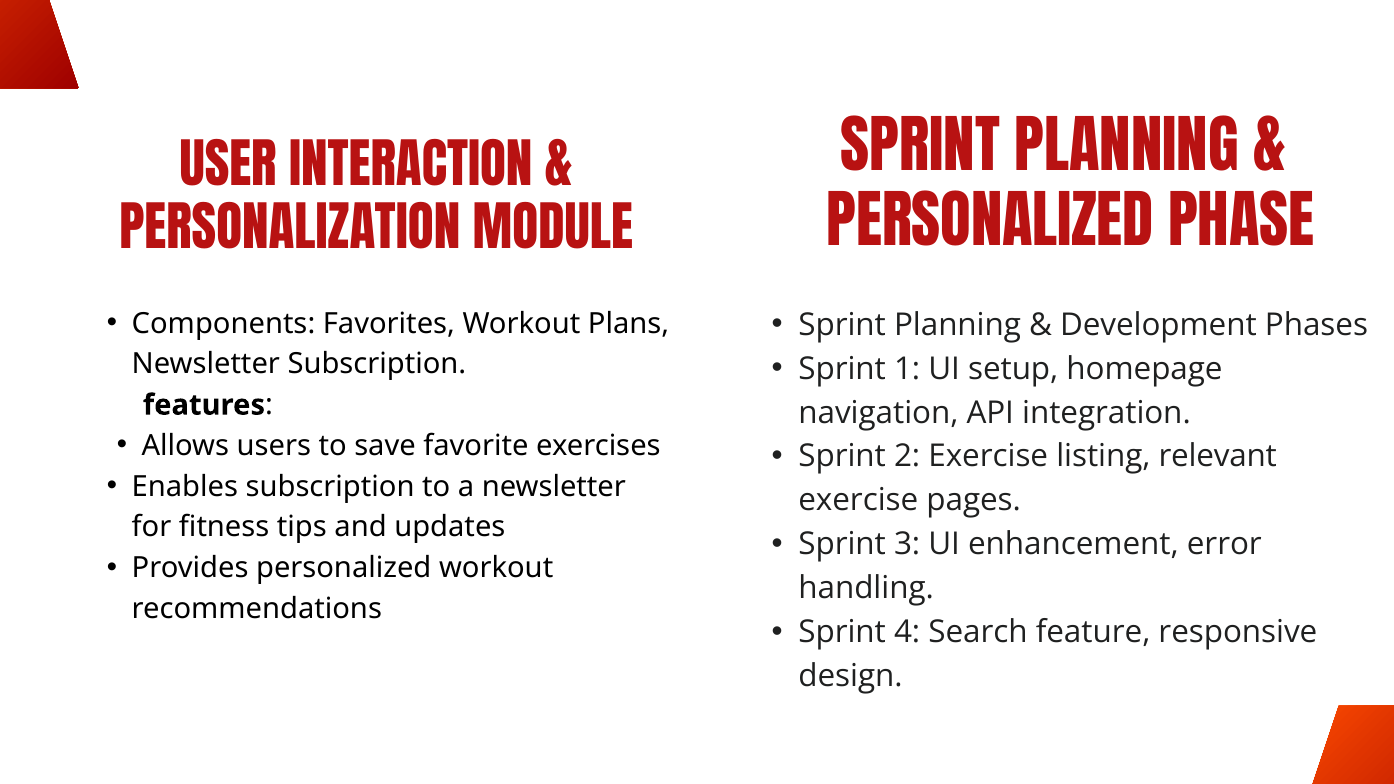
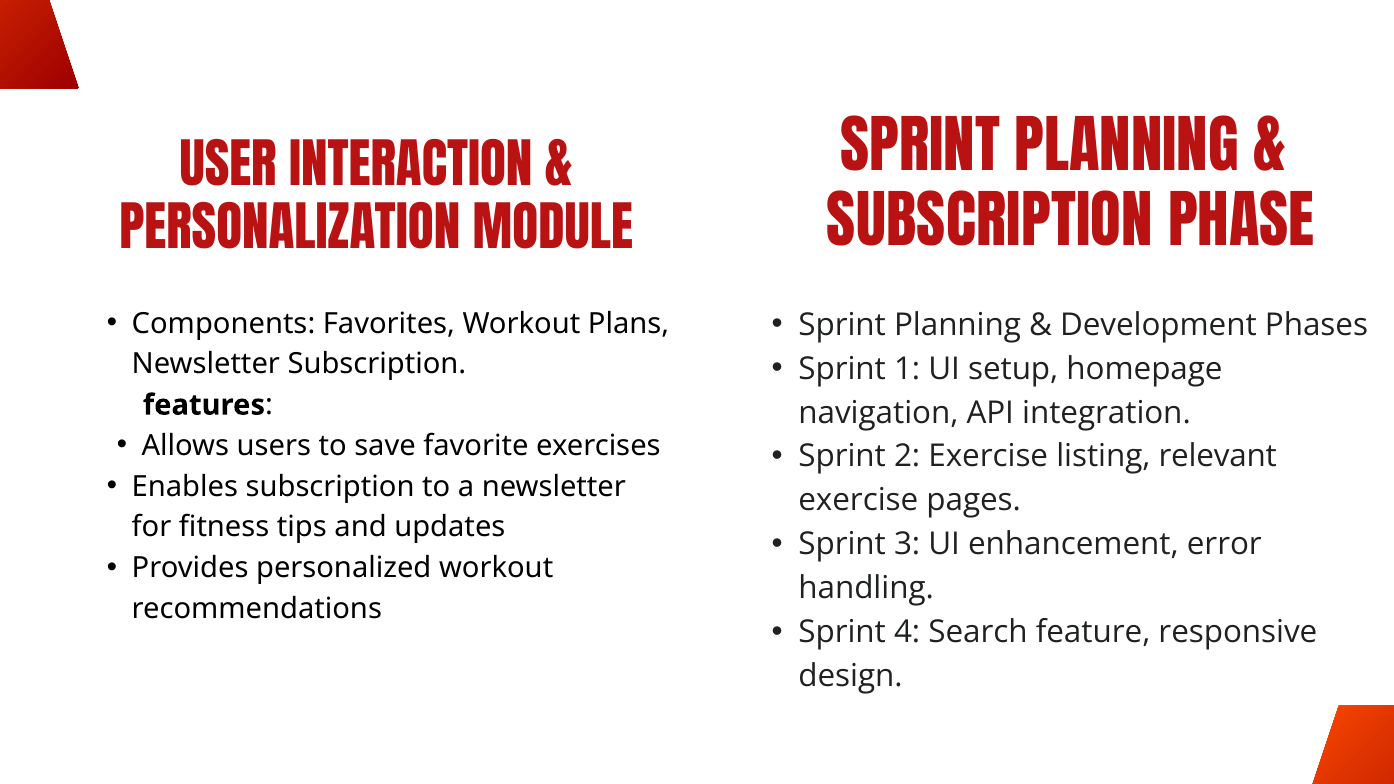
PERSONALIZED at (990, 225): PERSONALIZED -> SUBSCRIPTION
